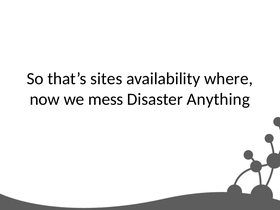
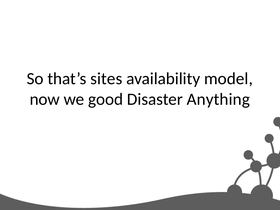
where: where -> model
mess: mess -> good
